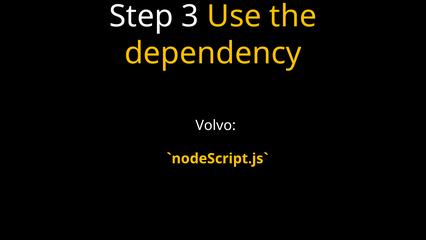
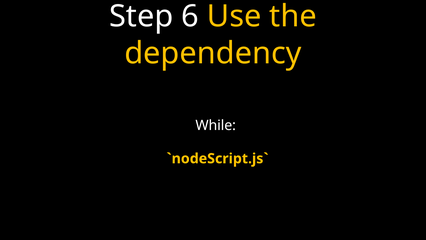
3: 3 -> 6
Volvo: Volvo -> While
